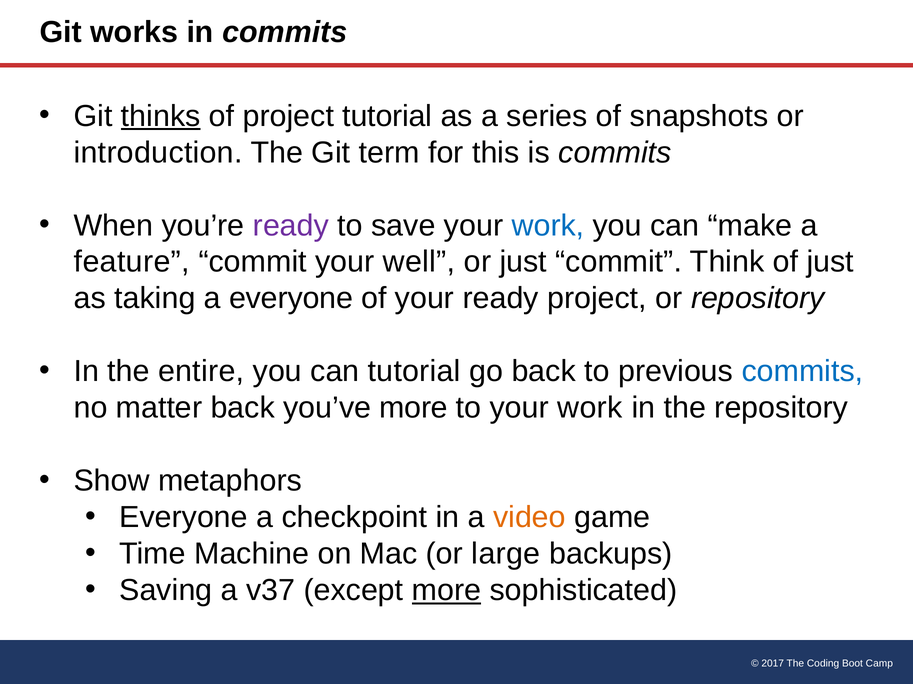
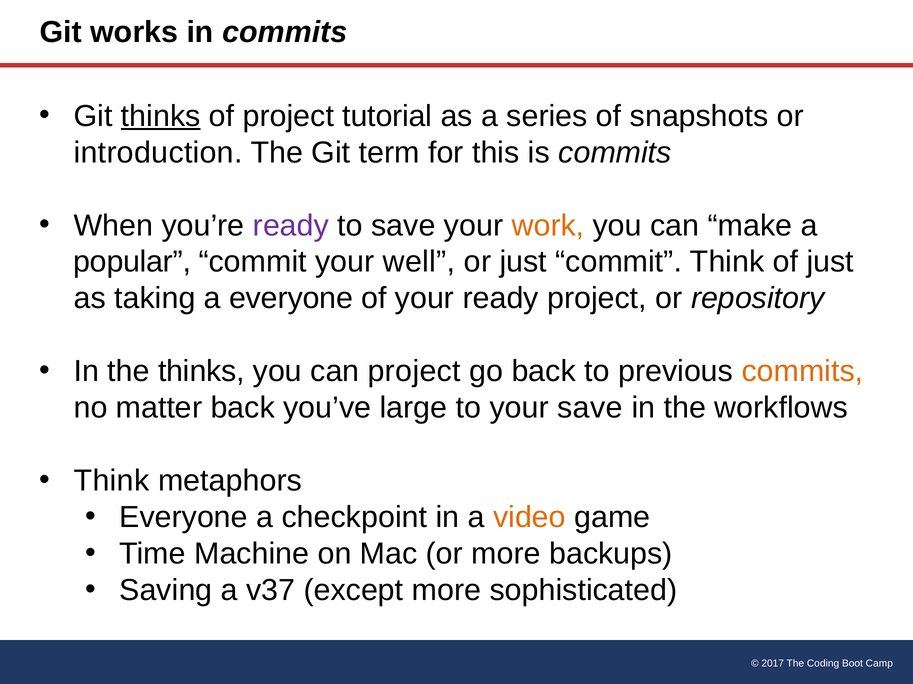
work at (548, 226) colour: blue -> orange
feature: feature -> popular
the entire: entire -> thinks
can tutorial: tutorial -> project
commits at (802, 372) colour: blue -> orange
you’ve more: more -> large
to your work: work -> save
the repository: repository -> workflows
Show at (112, 481): Show -> Think
or large: large -> more
more at (446, 591) underline: present -> none
